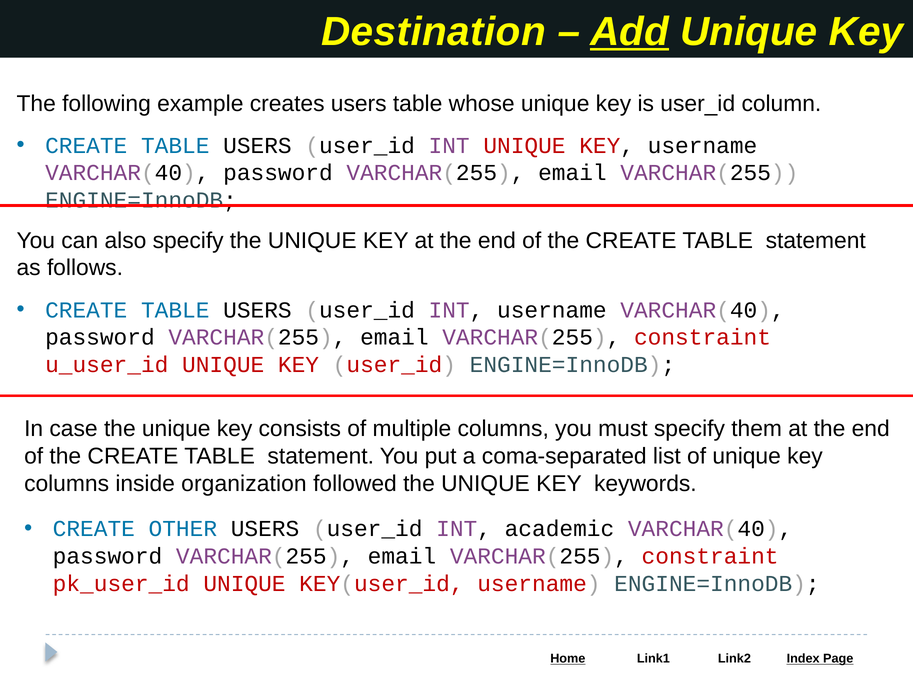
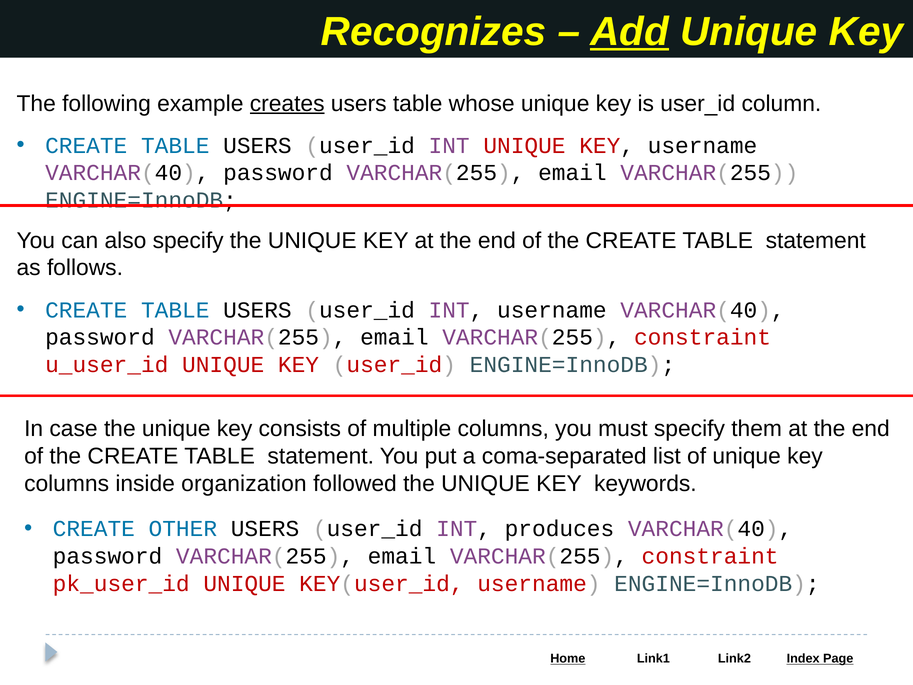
Destination: Destination -> Recognizes
creates underline: none -> present
academic: academic -> produces
